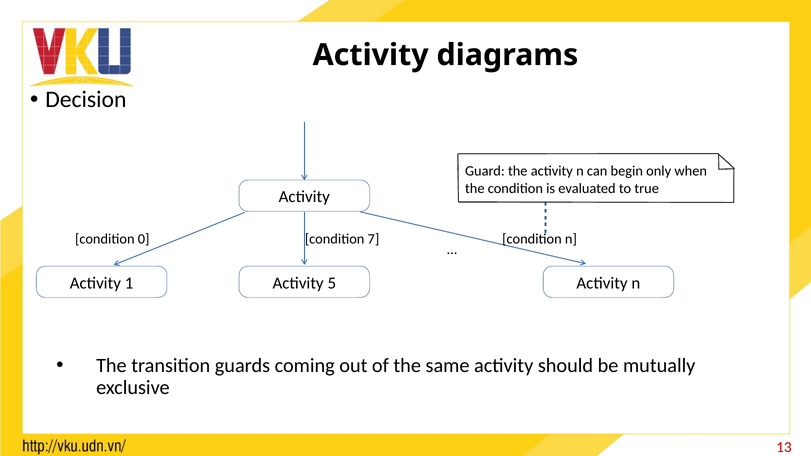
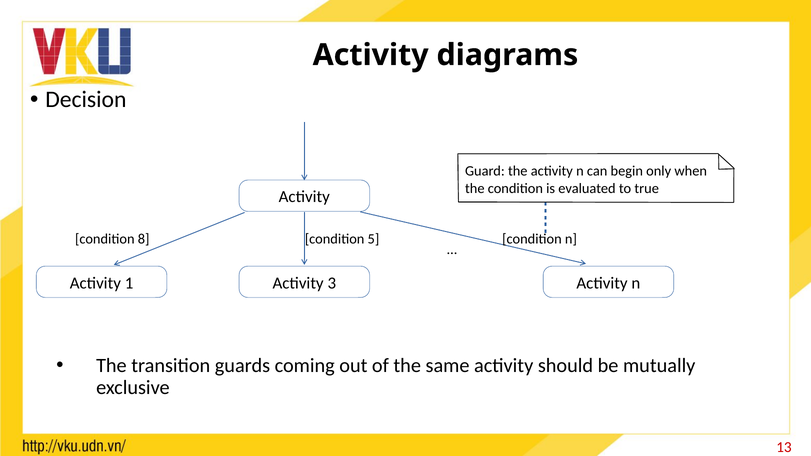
0: 0 -> 8
7: 7 -> 5
5: 5 -> 3
